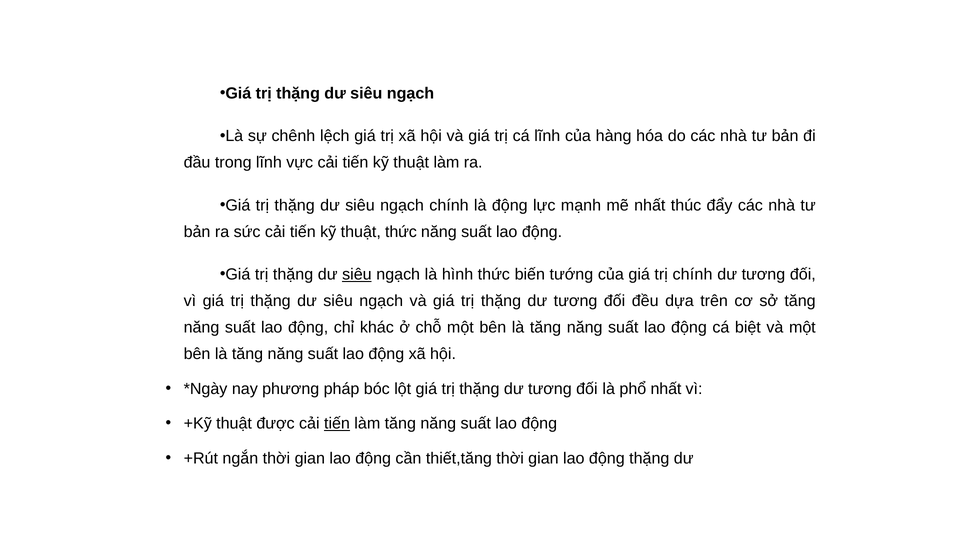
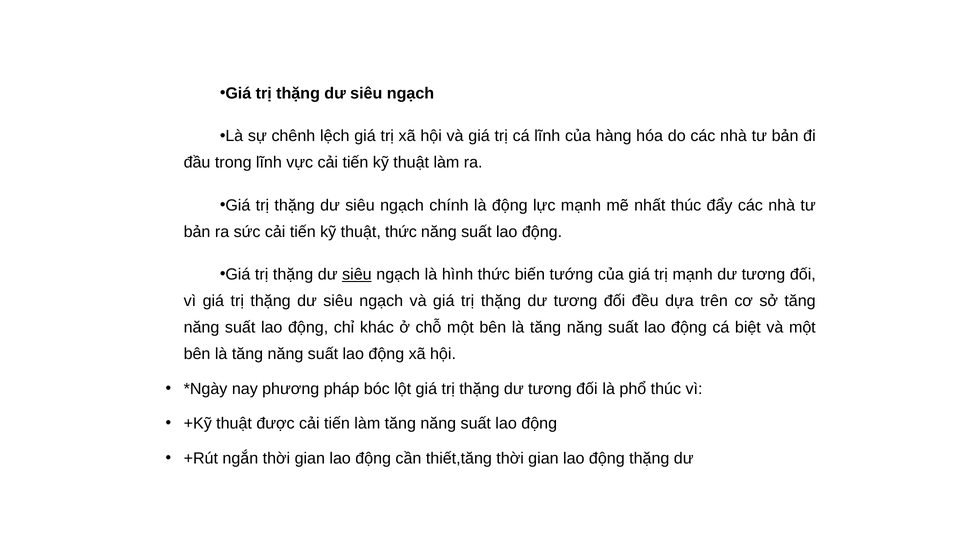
trị chính: chính -> mạnh
phổ nhất: nhất -> thúc
tiến at (337, 424) underline: present -> none
